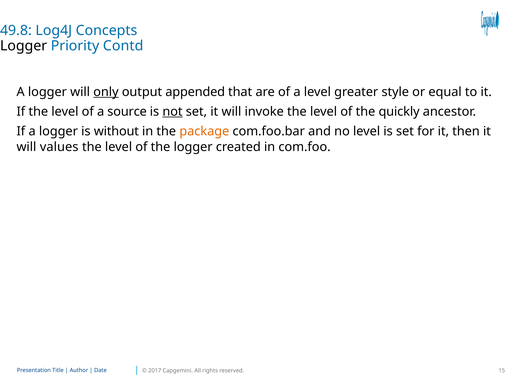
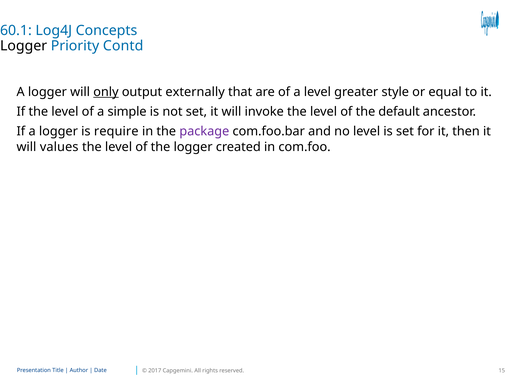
49.8: 49.8 -> 60.1
appended: appended -> externally
source: source -> simple
not underline: present -> none
quickly: quickly -> default
without: without -> require
package colour: orange -> purple
